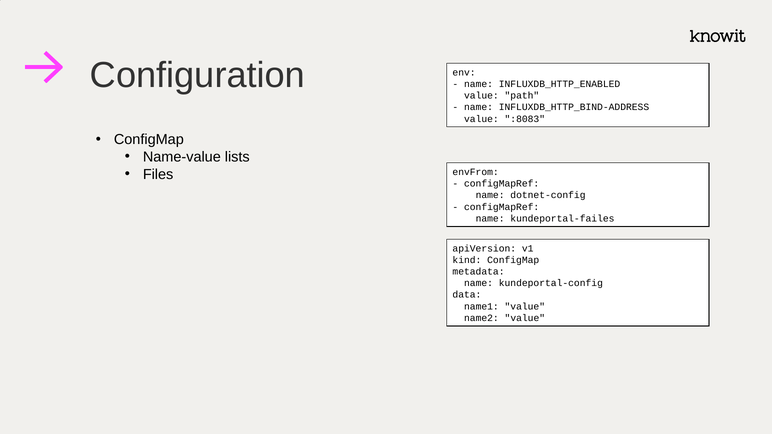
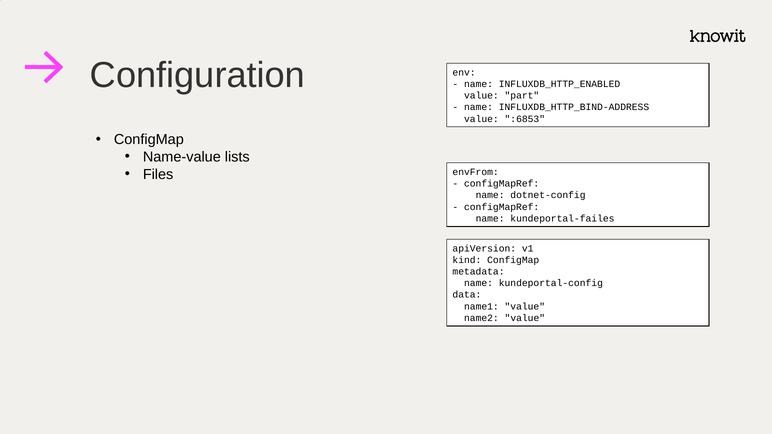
path: path -> part
:8083: :8083 -> :6853
